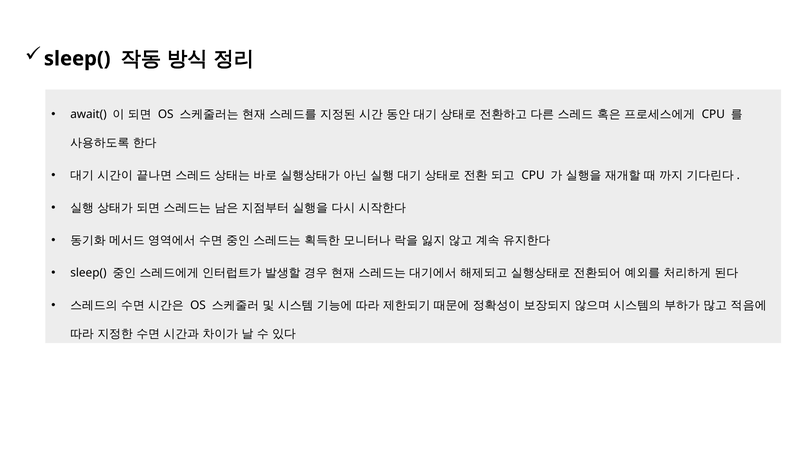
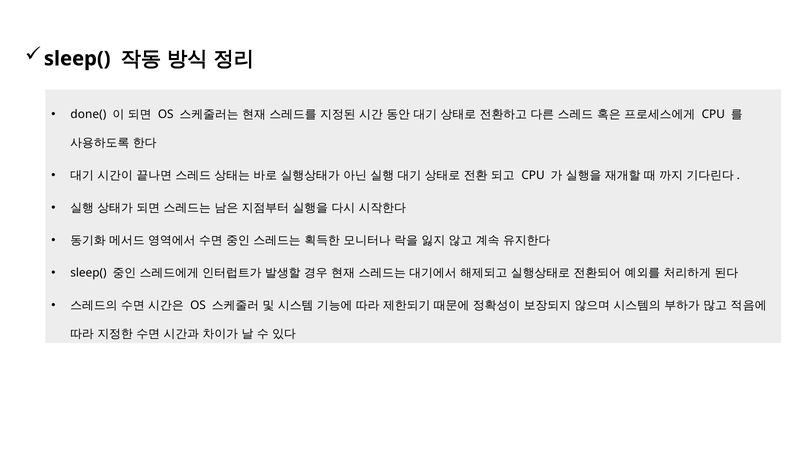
await(: await( -> done(
